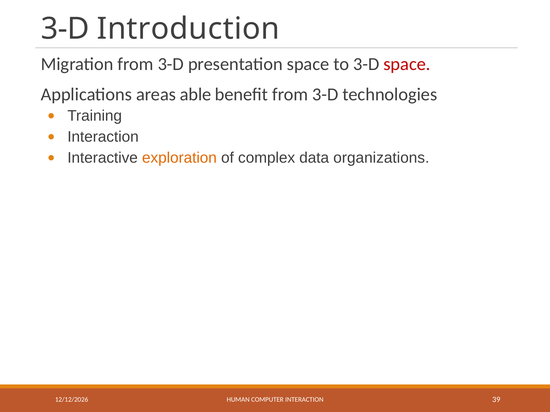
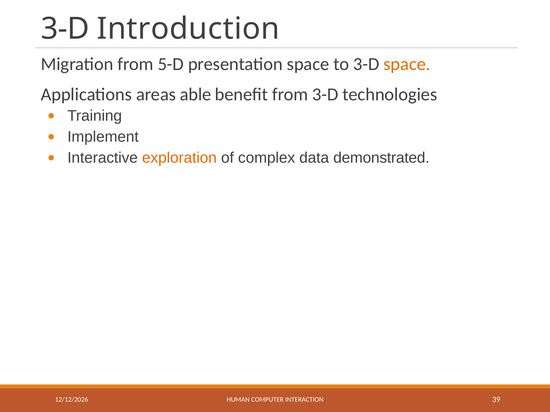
Migration from 3-D: 3-D -> 5-D
space at (407, 64) colour: red -> orange
Interaction at (103, 137): Interaction -> Implement
organizations: organizations -> demonstrated
